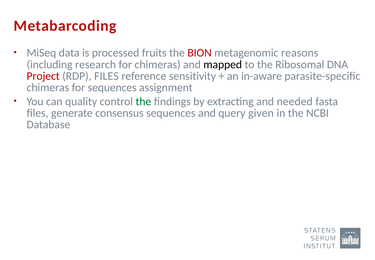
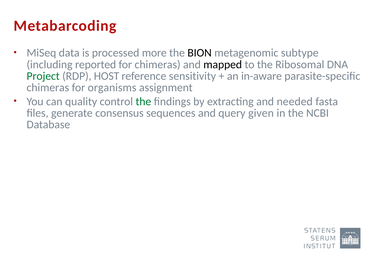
fruits: fruits -> more
BION colour: red -> black
reasons: reasons -> subtype
research: research -> reported
Project colour: red -> green
RDP FILES: FILES -> HOST
for sequences: sequences -> organisms
